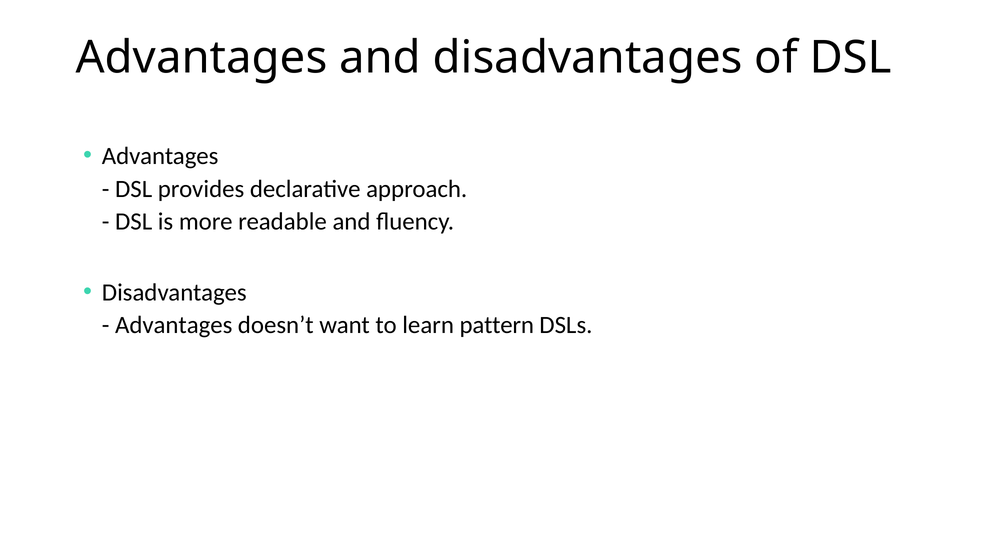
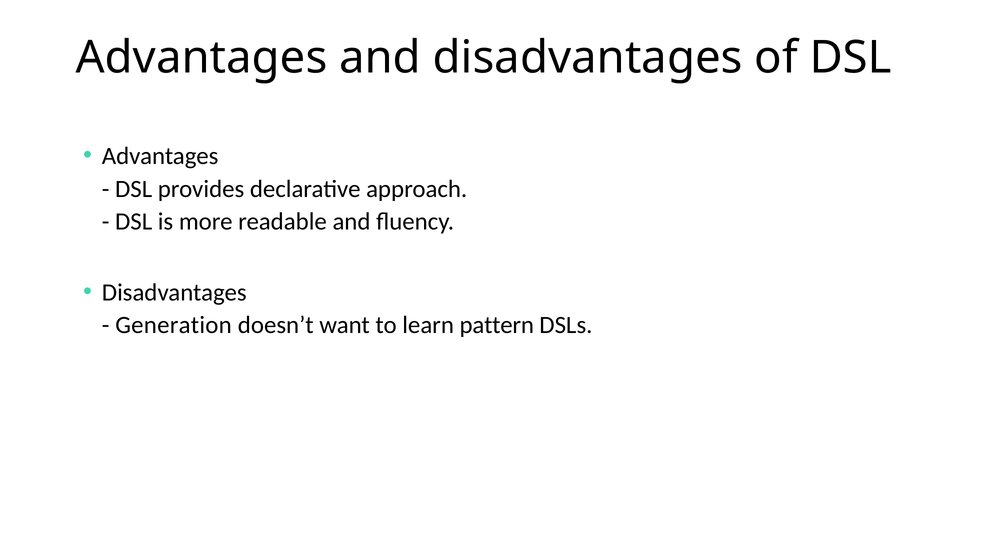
Advantages at (174, 326): Advantages -> Generation
